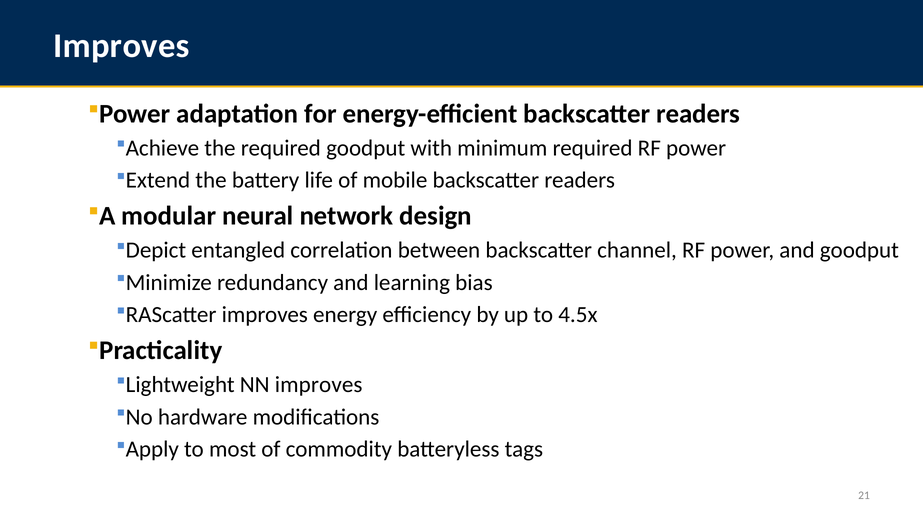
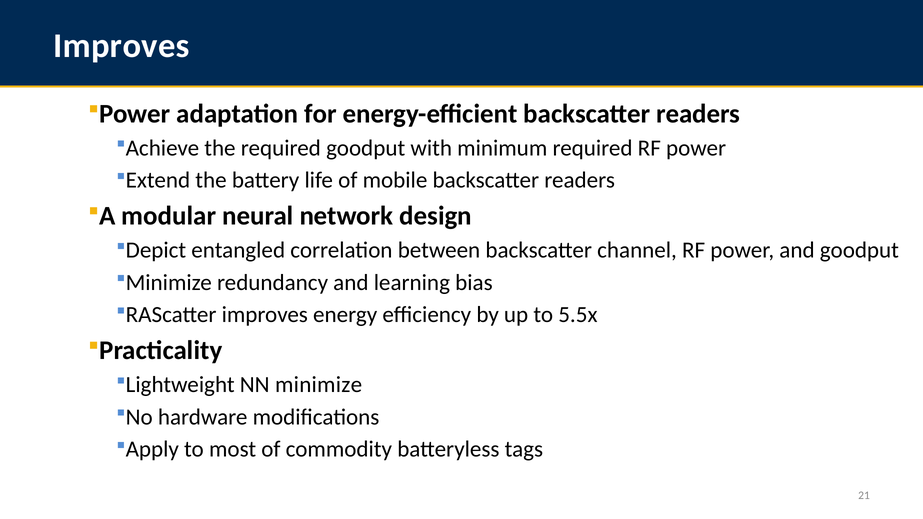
4.5x: 4.5x -> 5.5x
NN improves: improves -> minimize
